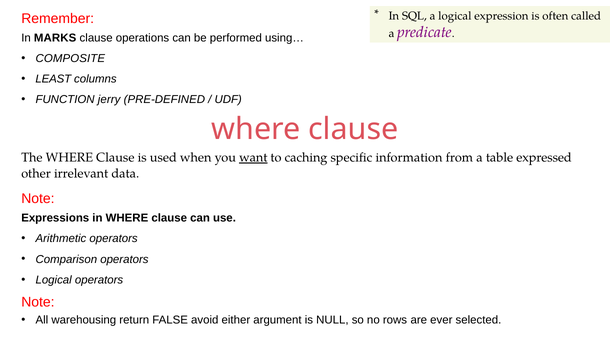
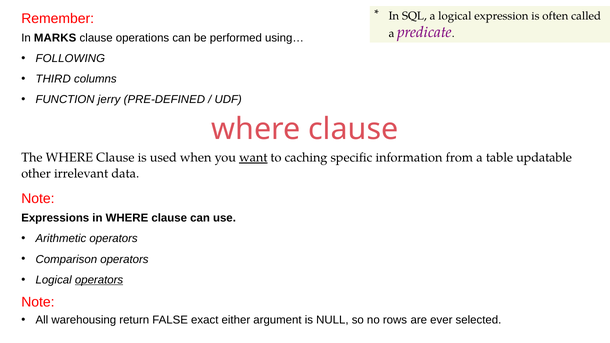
COMPOSITE: COMPOSITE -> FOLLOWING
LEAST: LEAST -> THIRD
expressed: expressed -> updatable
operators at (99, 280) underline: none -> present
avoid: avoid -> exact
